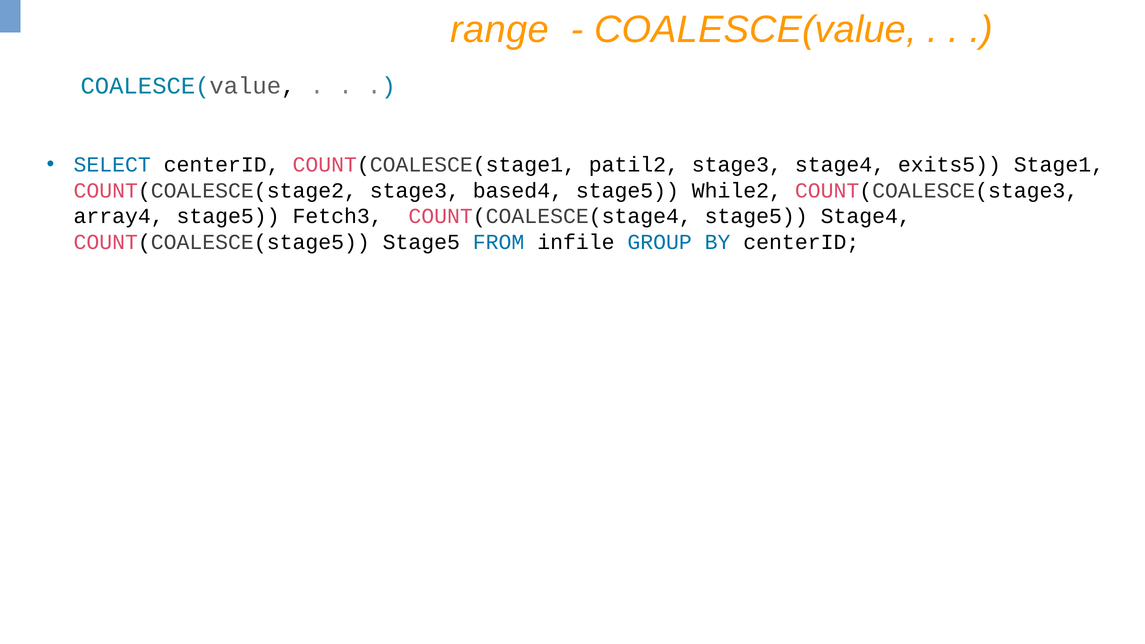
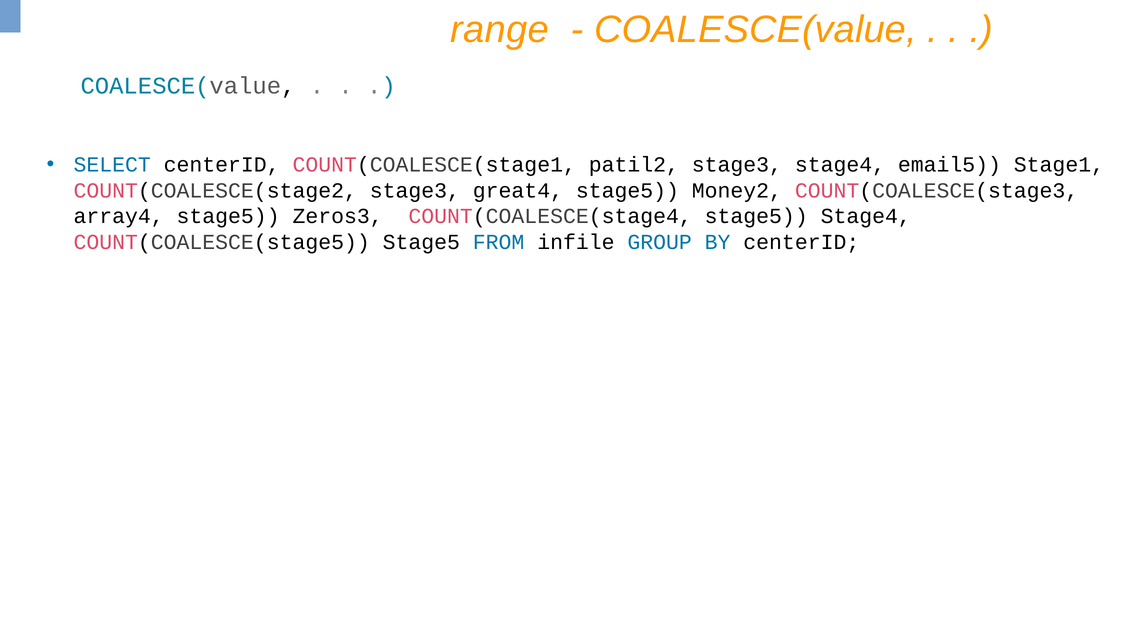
exits5: exits5 -> email5
based4: based4 -> great4
While2: While2 -> Money2
Fetch3: Fetch3 -> Zeros3
